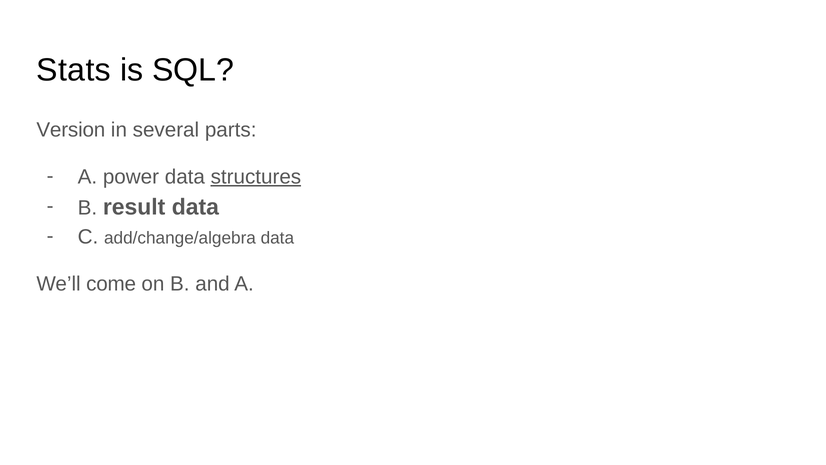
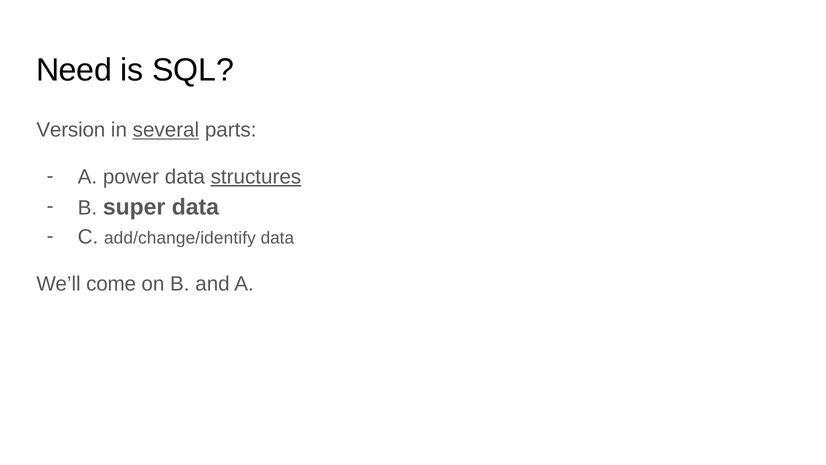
Stats: Stats -> Need
several underline: none -> present
result: result -> super
add/change/algebra: add/change/algebra -> add/change/identify
